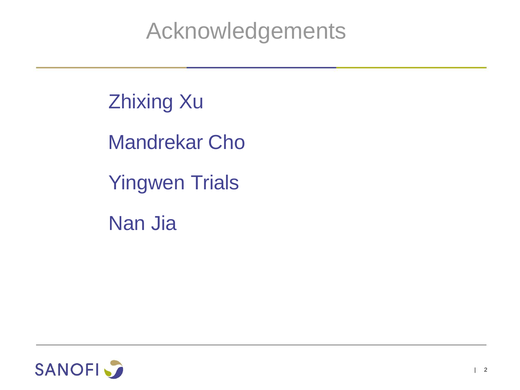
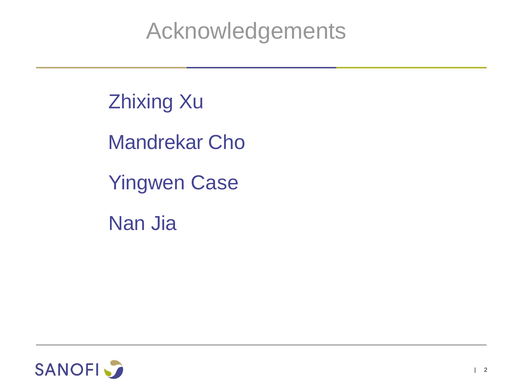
Trials: Trials -> Case
